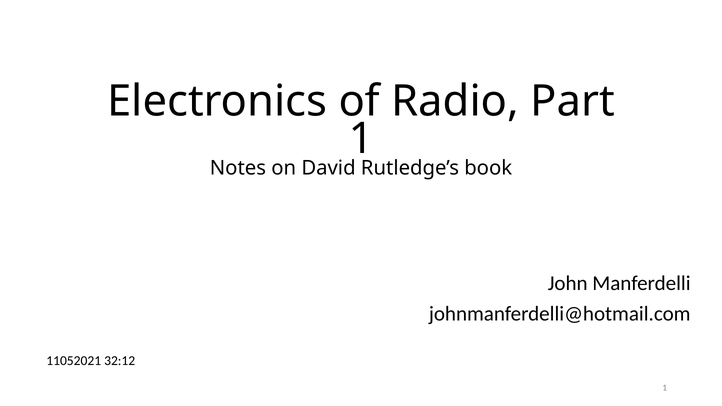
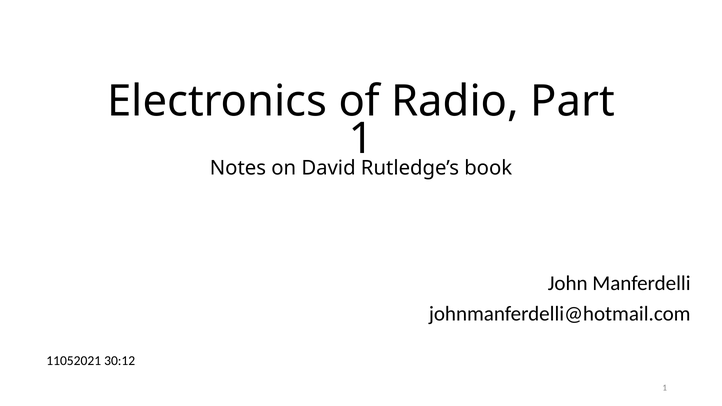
32:12: 32:12 -> 30:12
